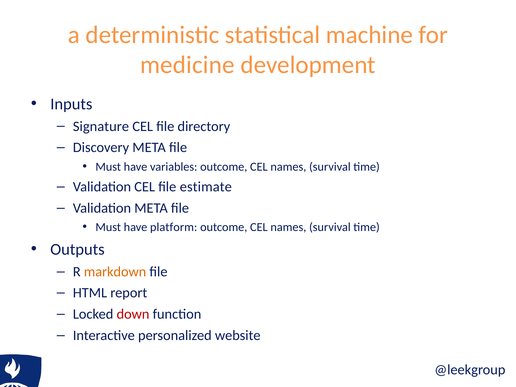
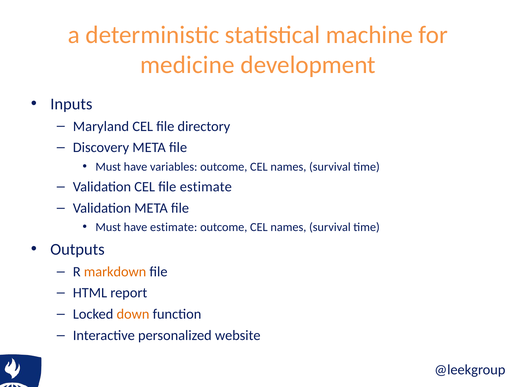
Signature: Signature -> Maryland
have platform: platform -> estimate
down colour: red -> orange
